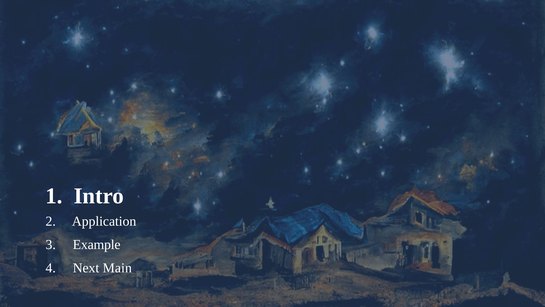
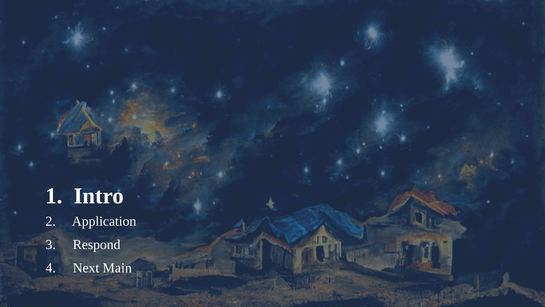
Example: Example -> Respond
